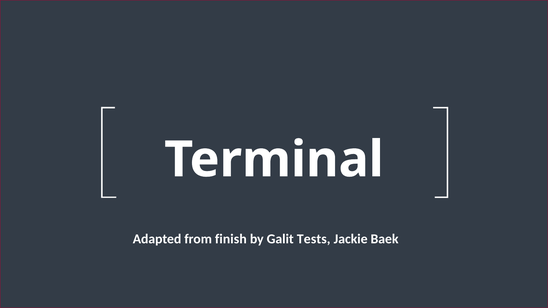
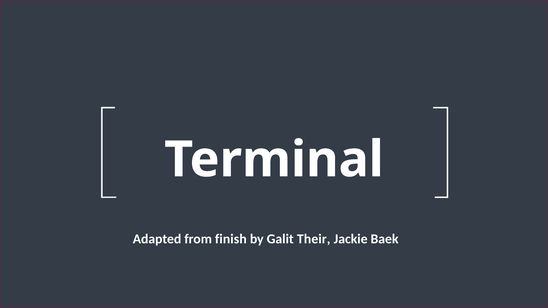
Tests: Tests -> Their
